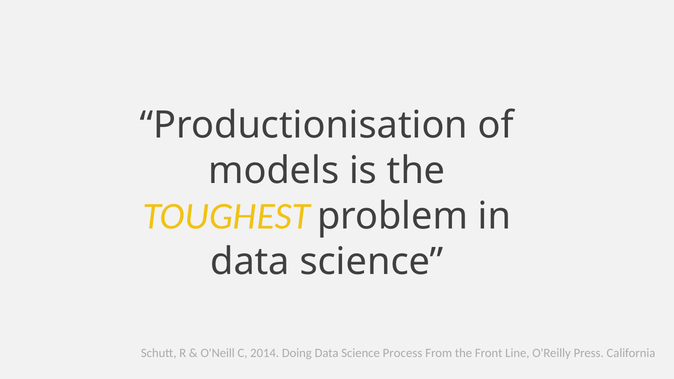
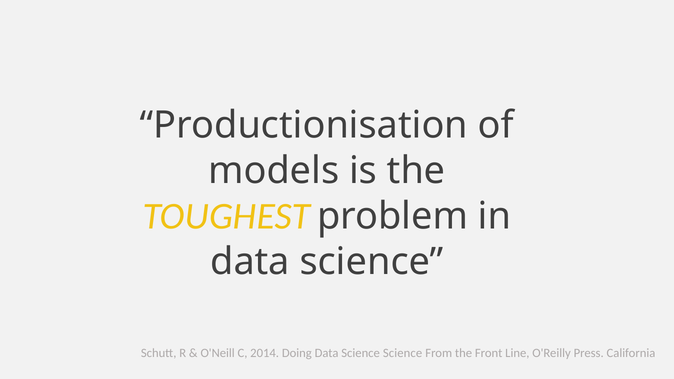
Science Process: Process -> Science
